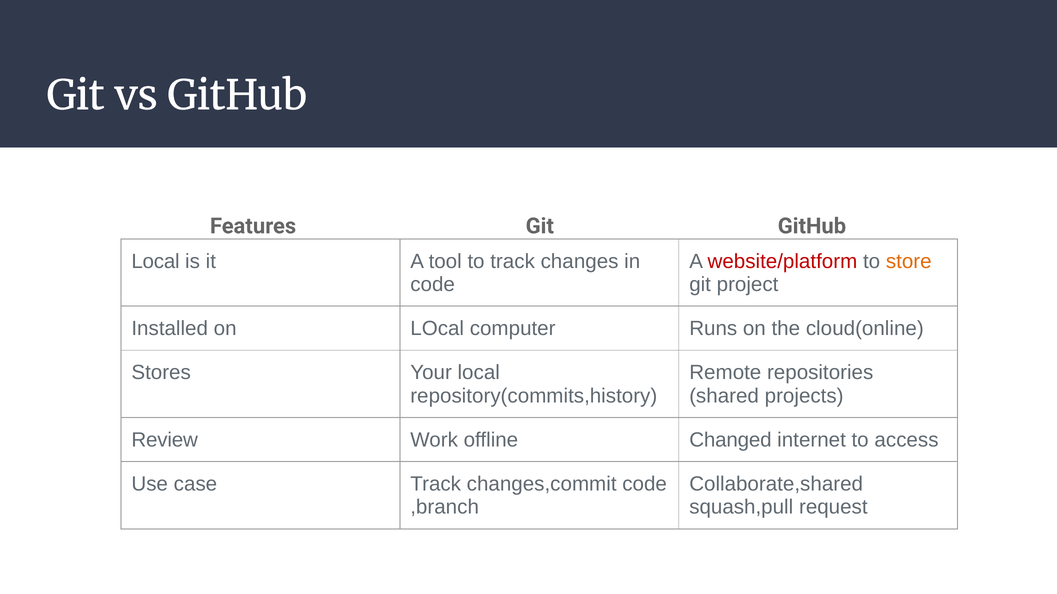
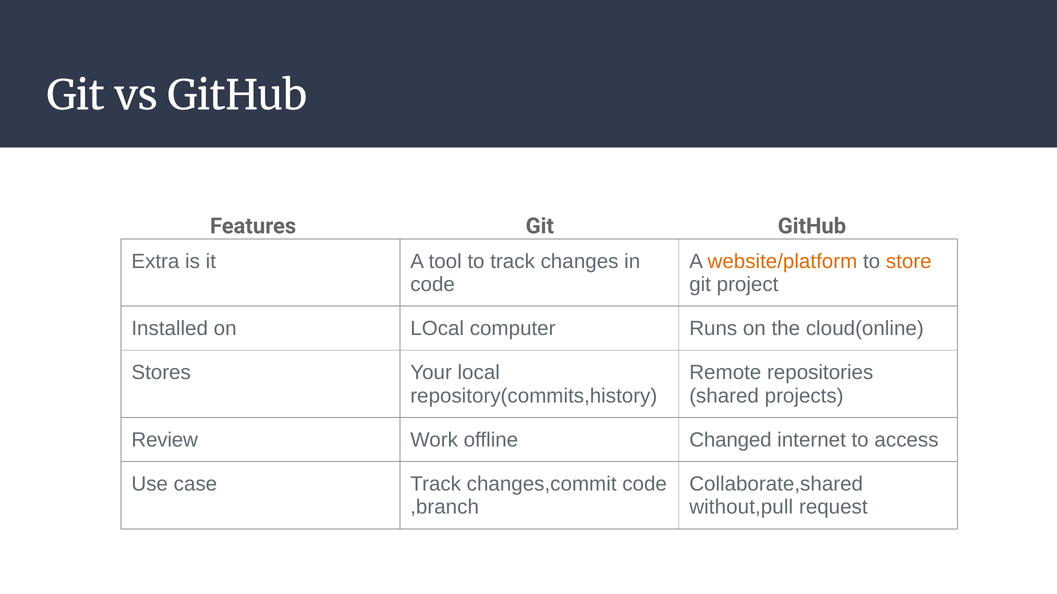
Local at (156, 262): Local -> Extra
website/platform colour: red -> orange
squash,pull: squash,pull -> without,pull
